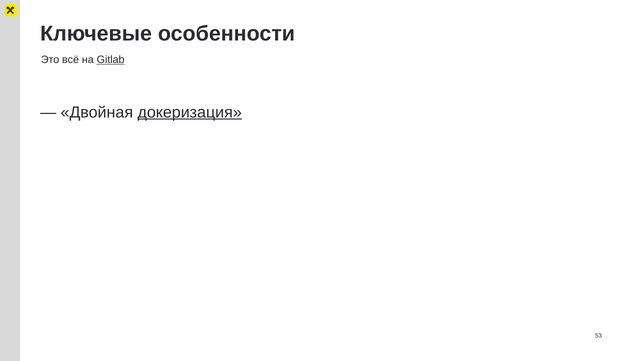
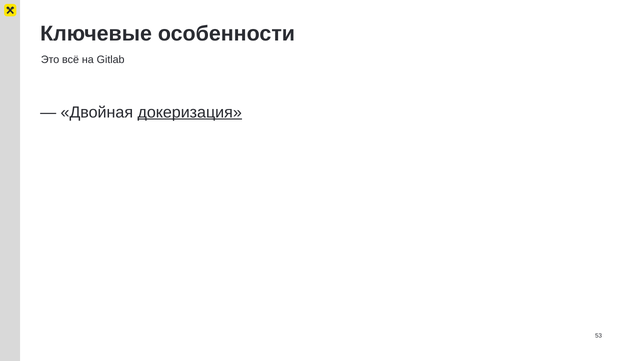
Gitlab underline: present -> none
